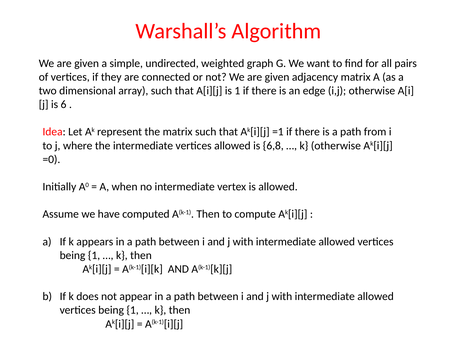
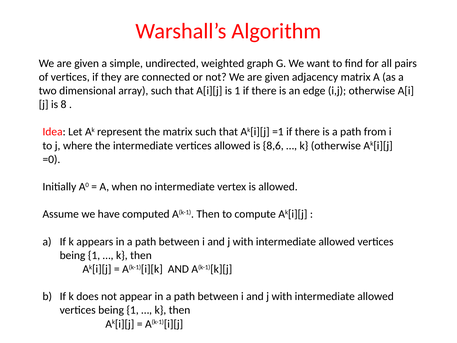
6: 6 -> 8
6,8: 6,8 -> 8,6
